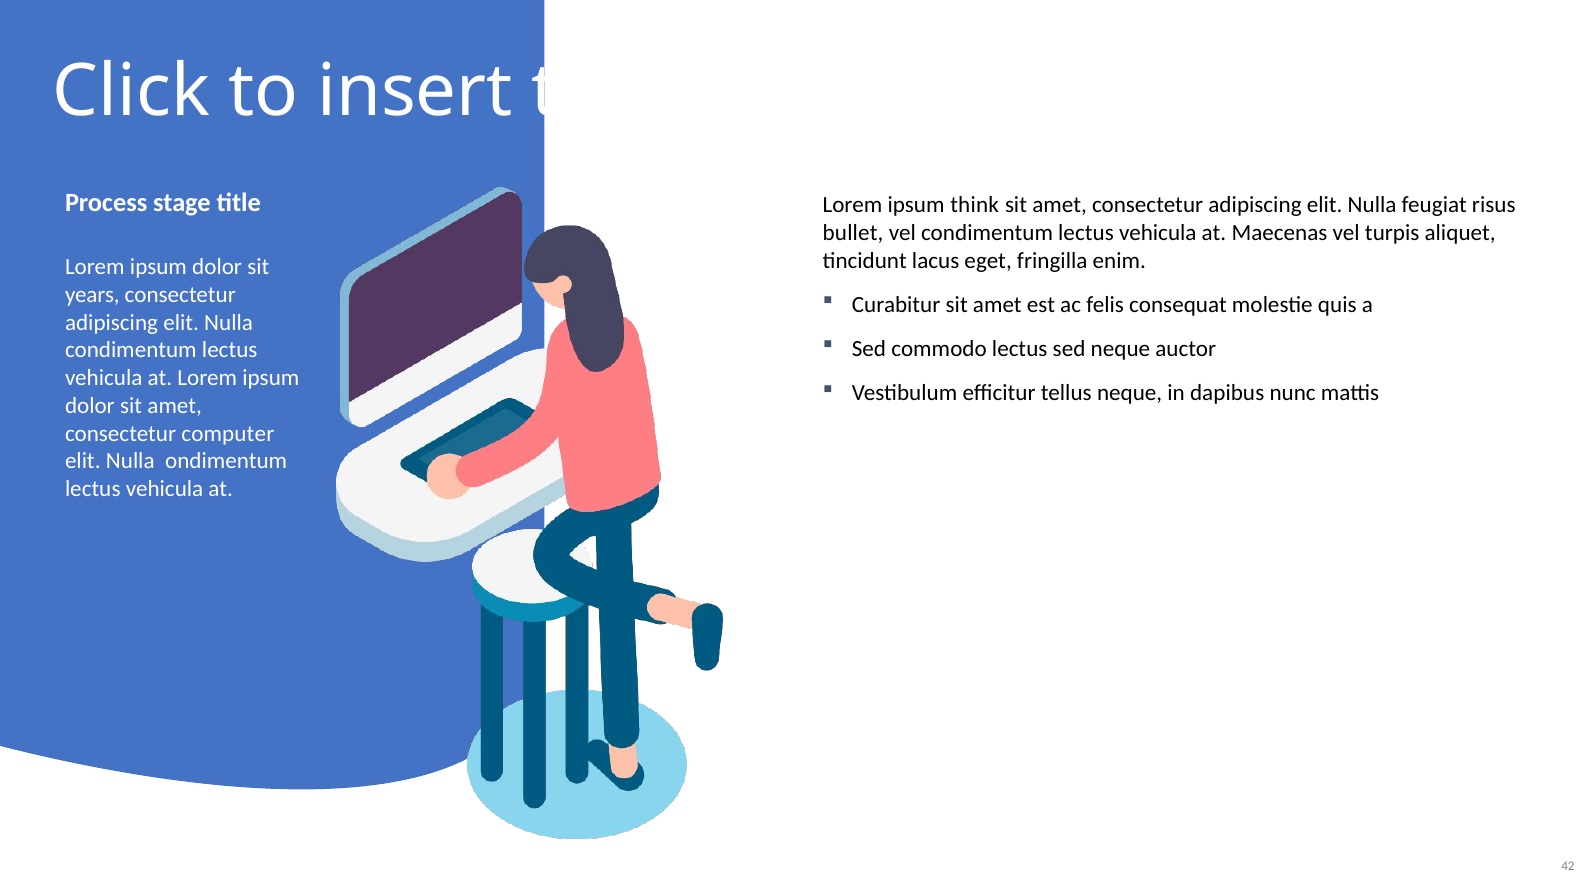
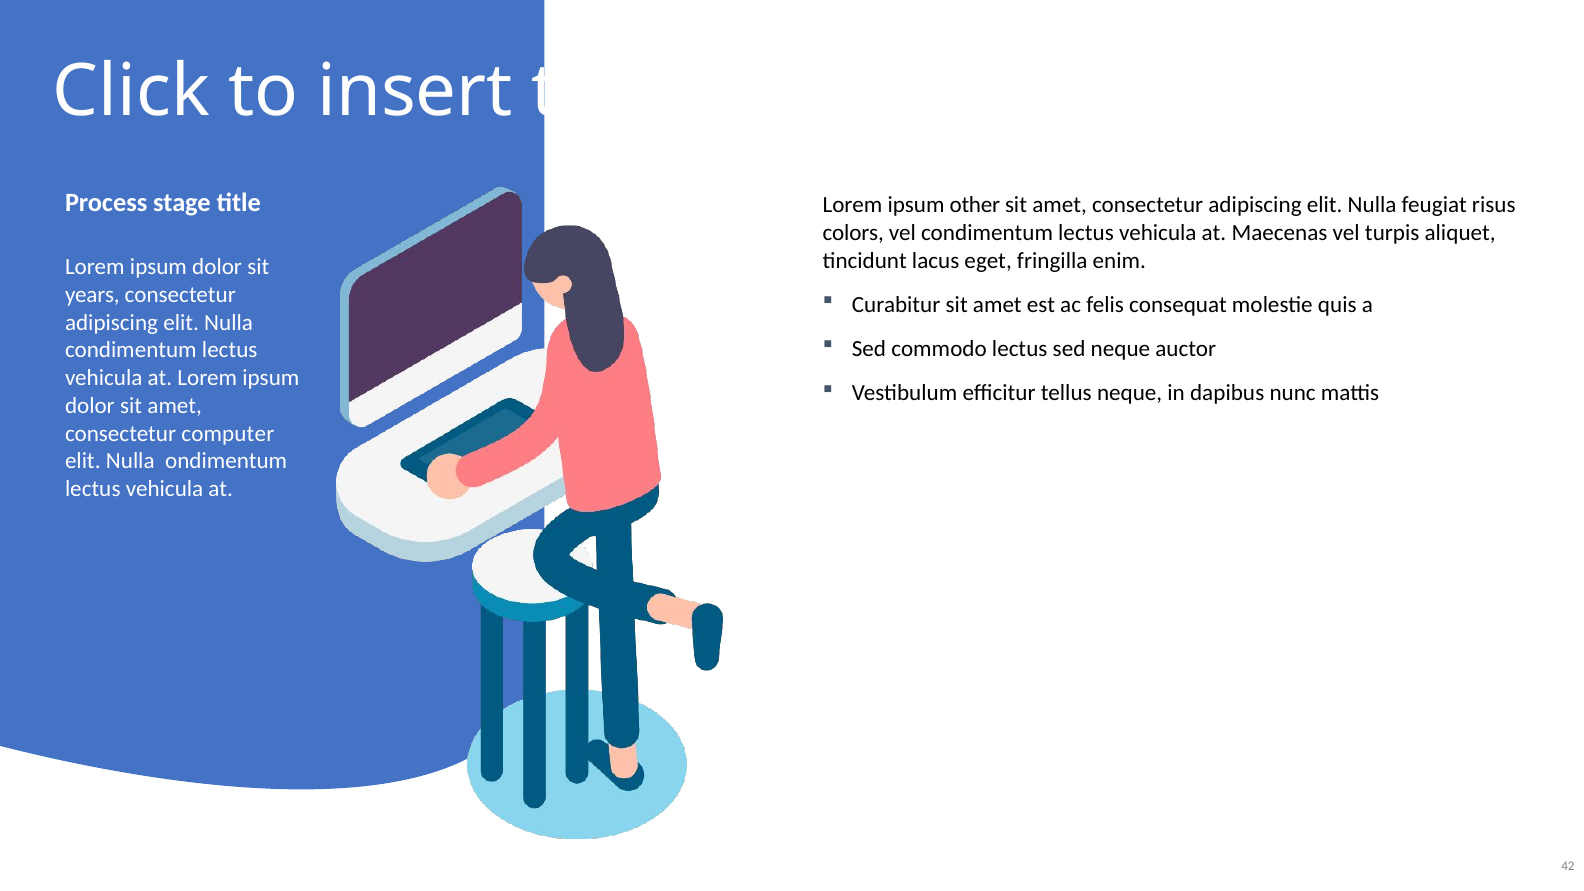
think: think -> other
bullet: bullet -> colors
